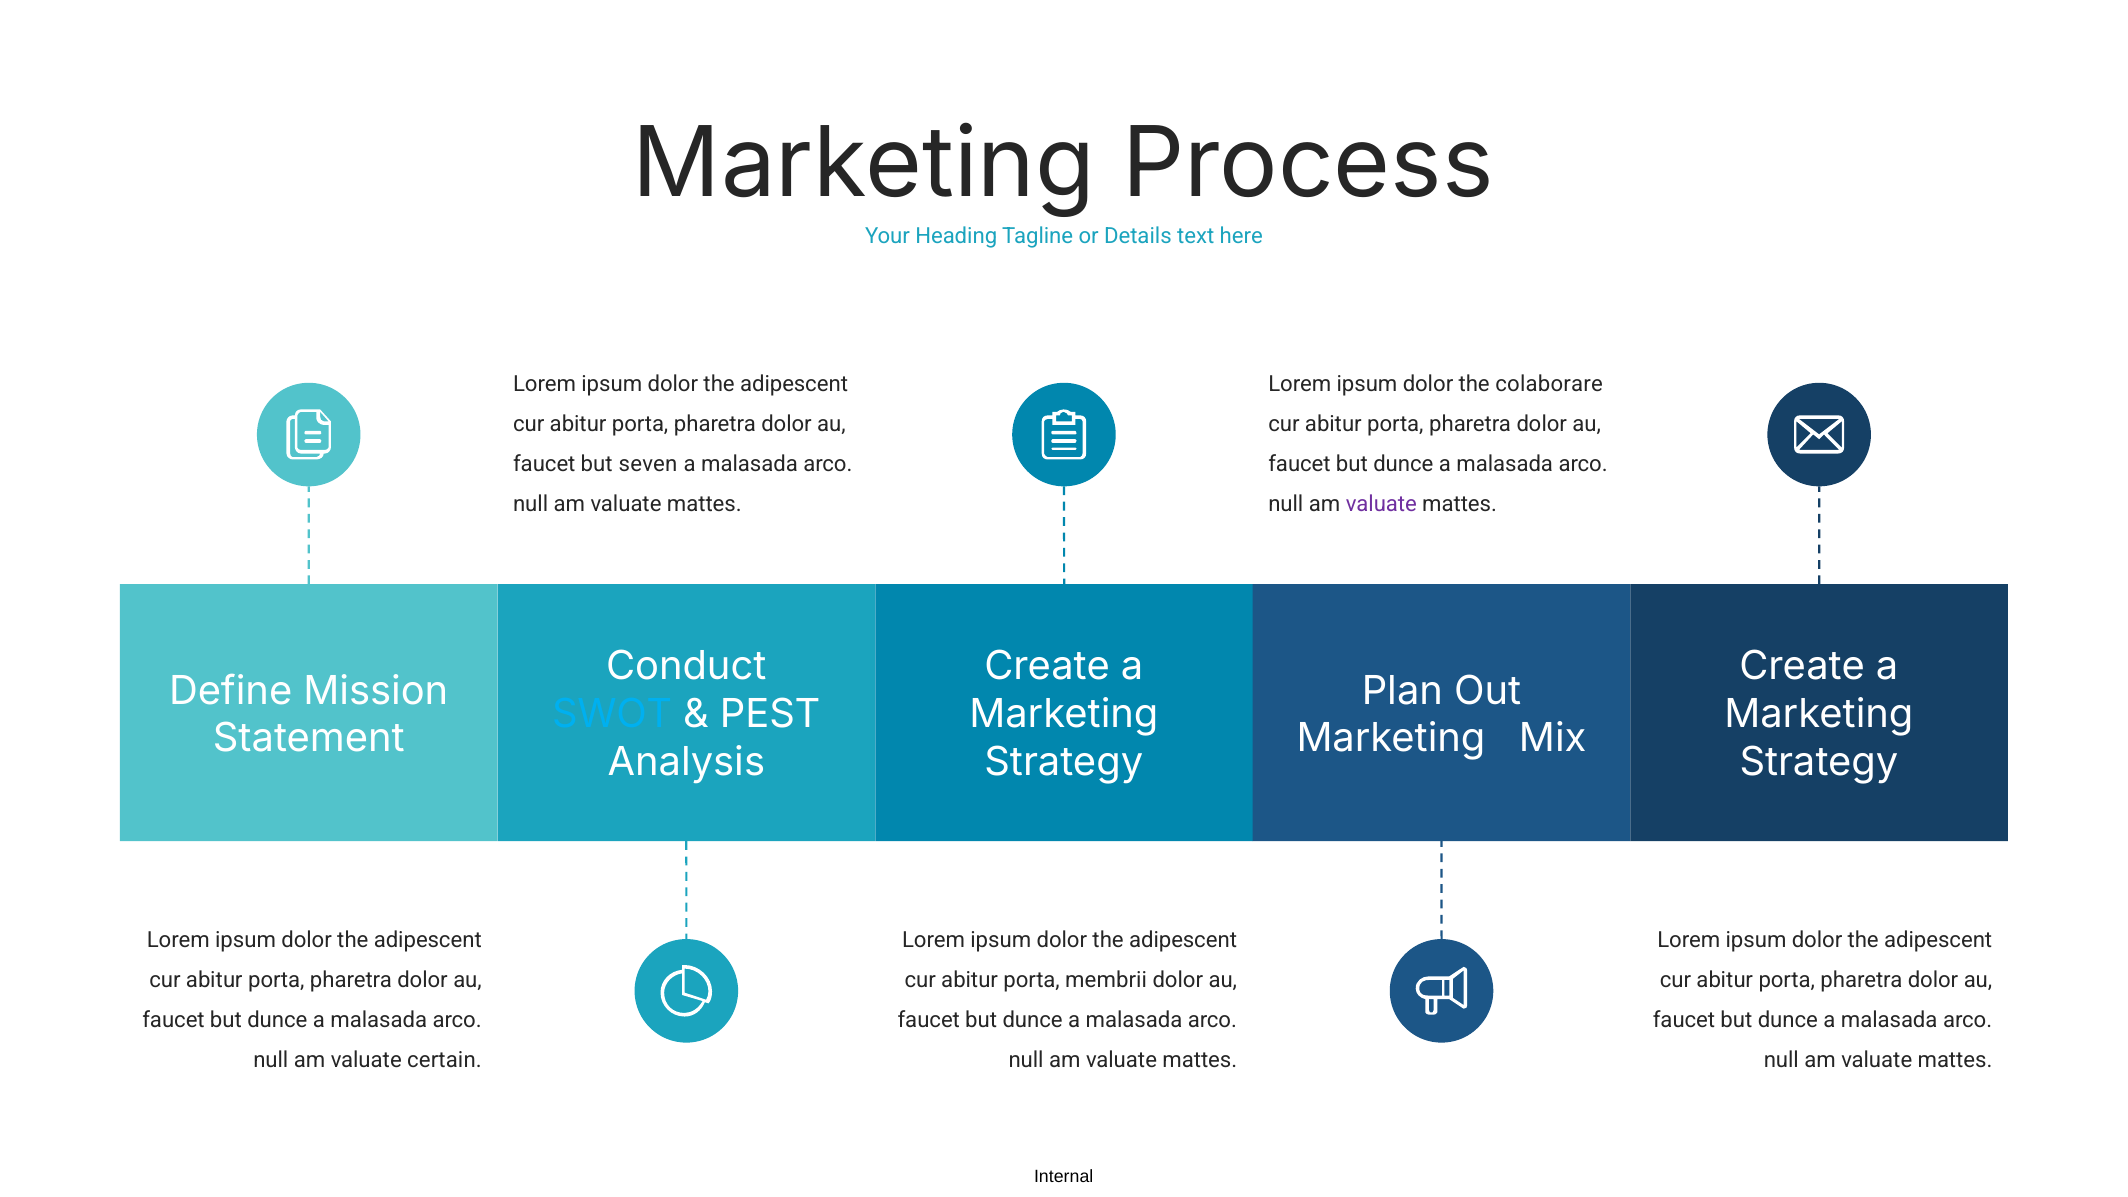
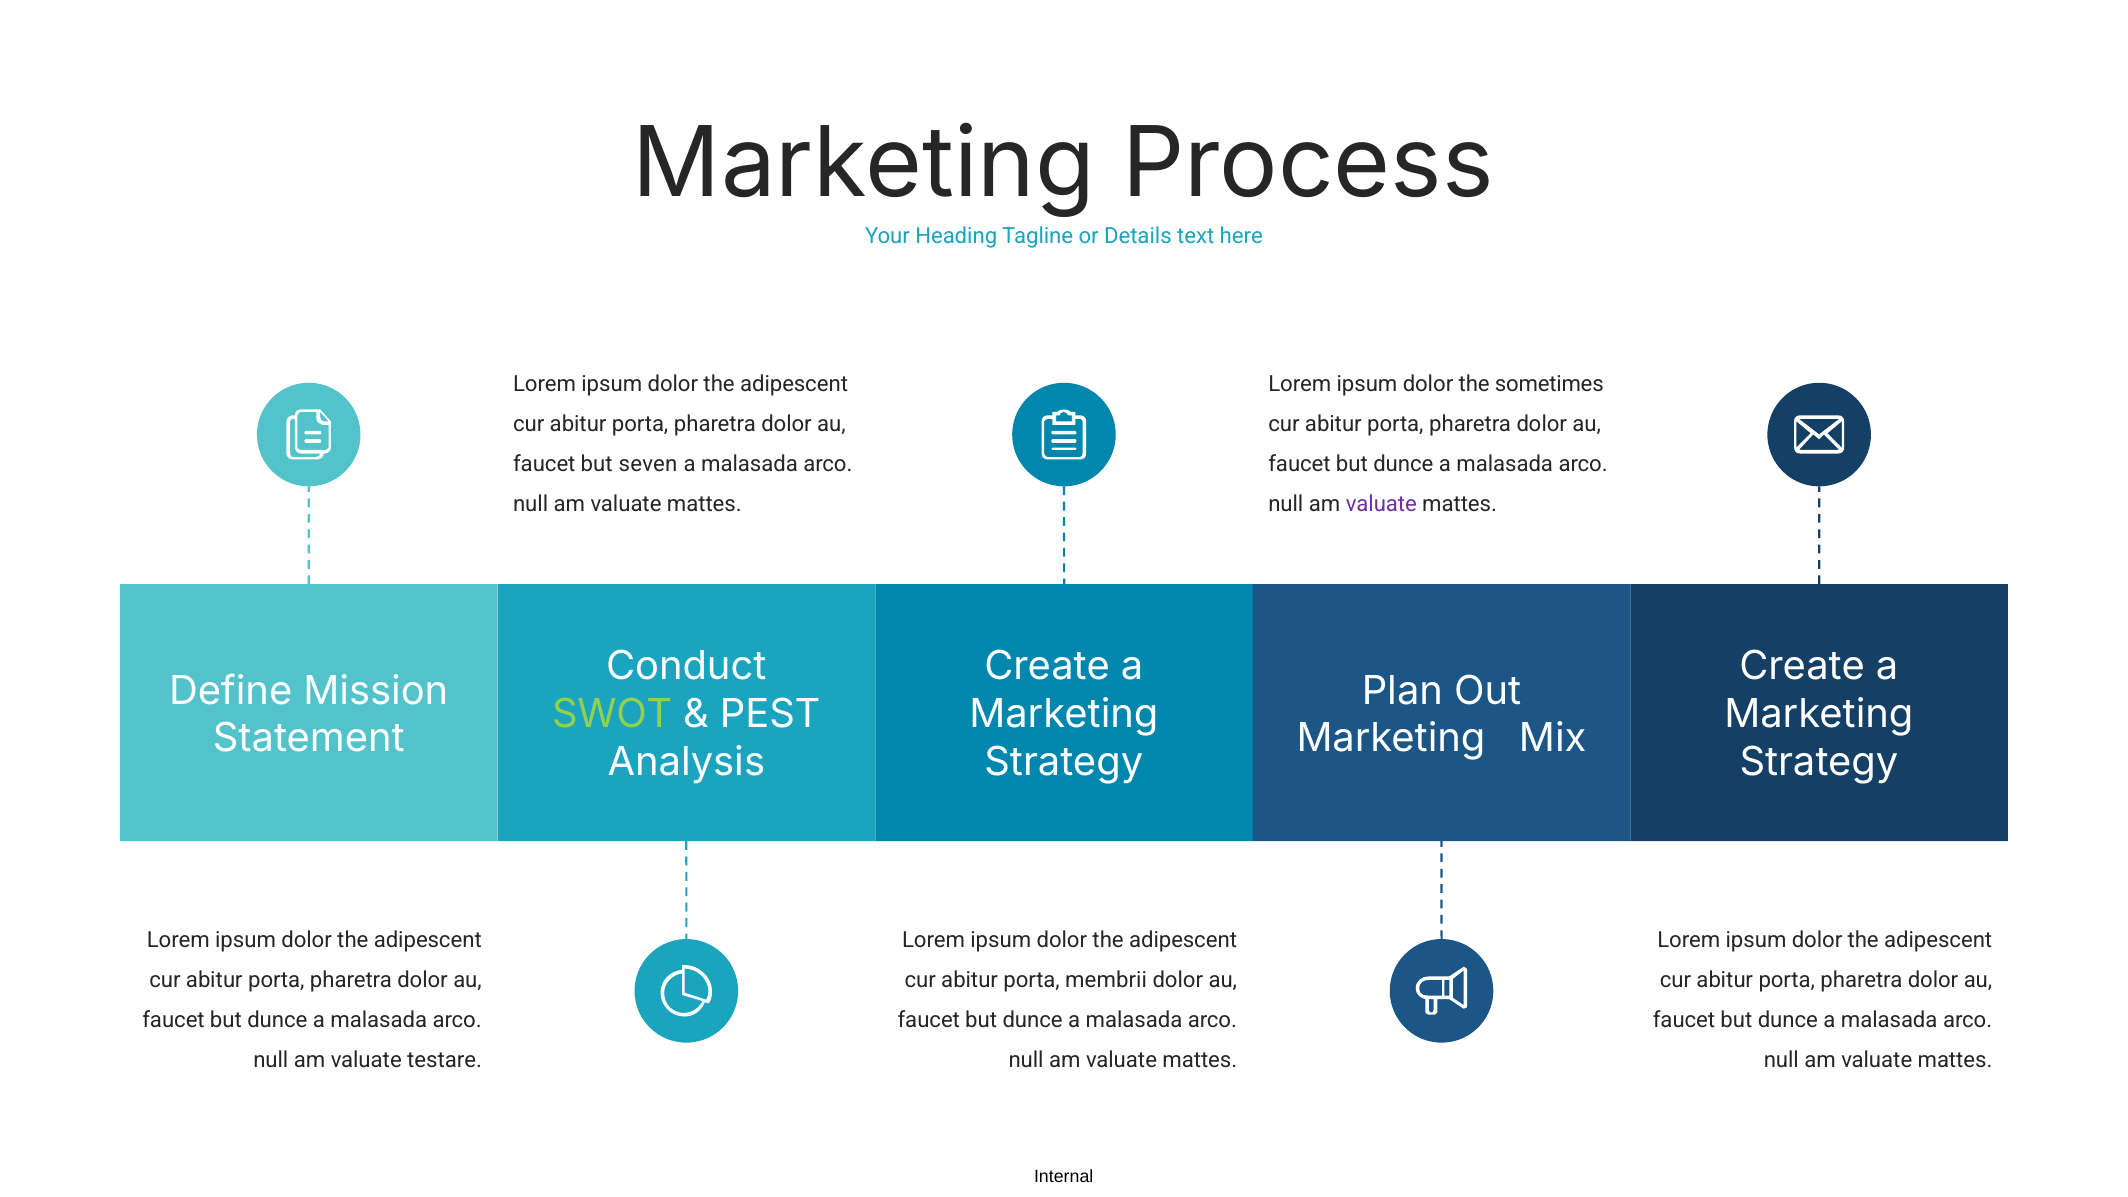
colaborare: colaborare -> sometimes
SWOT colour: light blue -> light green
certain: certain -> testare
